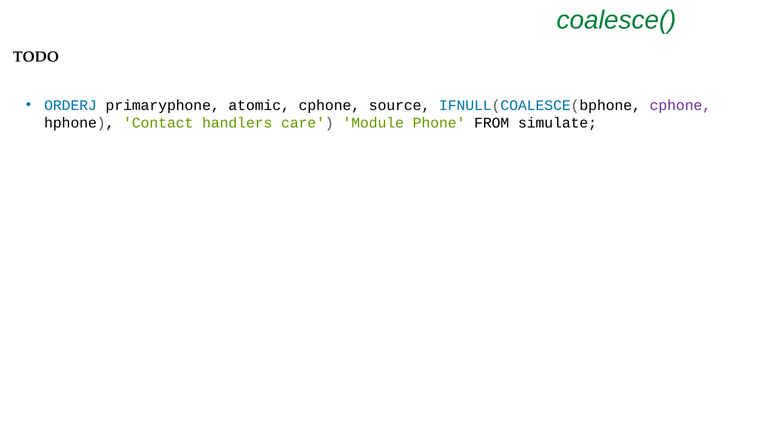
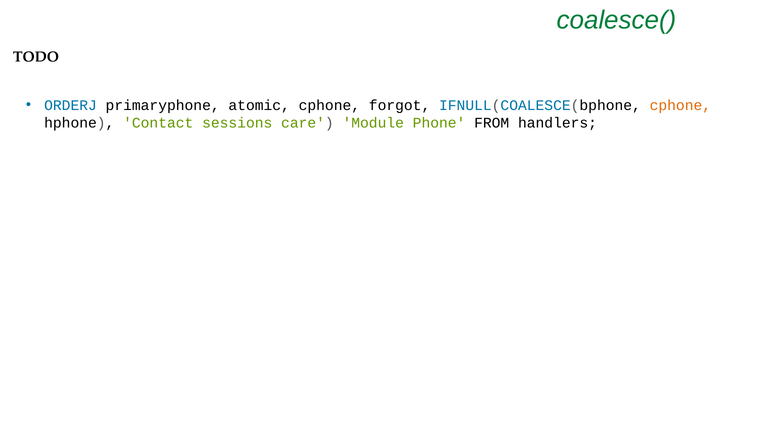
source: source -> forgot
cphone at (680, 105) colour: purple -> orange
handlers: handlers -> sessions
simulate: simulate -> handlers
